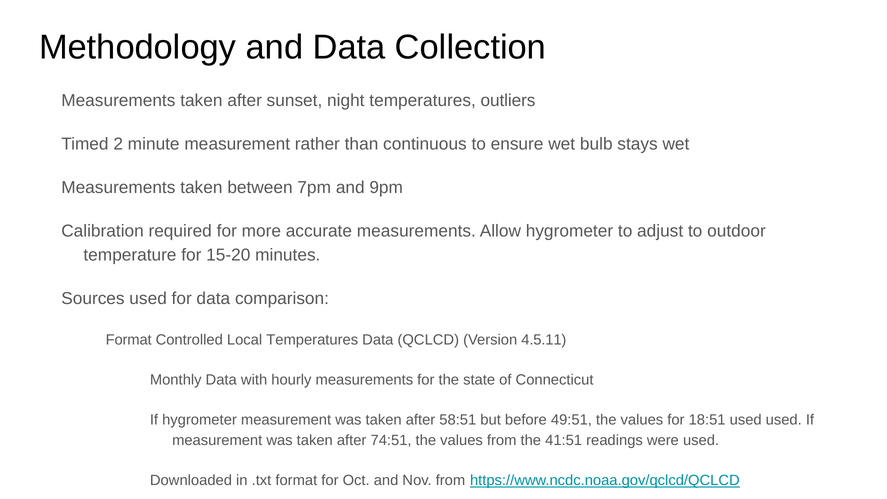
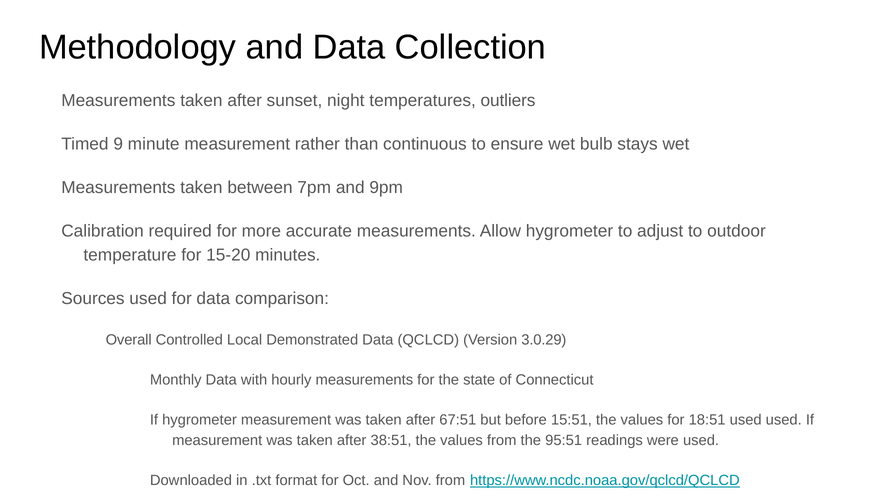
2: 2 -> 9
Format at (129, 340): Format -> Overall
Local Temperatures: Temperatures -> Demonstrated
4.5.11: 4.5.11 -> 3.0.29
58:51: 58:51 -> 67:51
49:51: 49:51 -> 15:51
74:51: 74:51 -> 38:51
41:51: 41:51 -> 95:51
